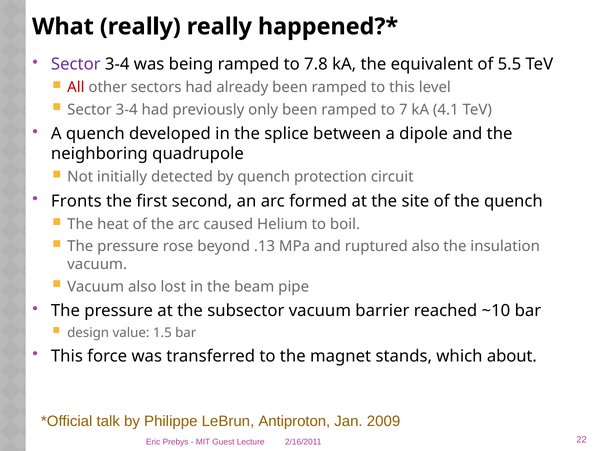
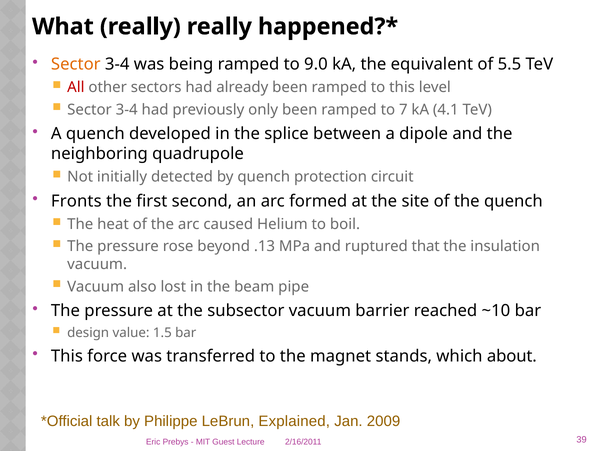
Sector at (76, 64) colour: purple -> orange
7.8: 7.8 -> 9.0
ruptured also: also -> that
Antiproton: Antiproton -> Explained
22: 22 -> 39
